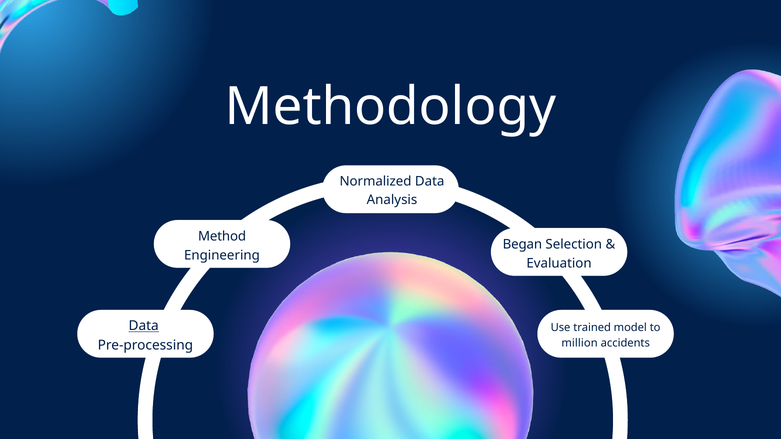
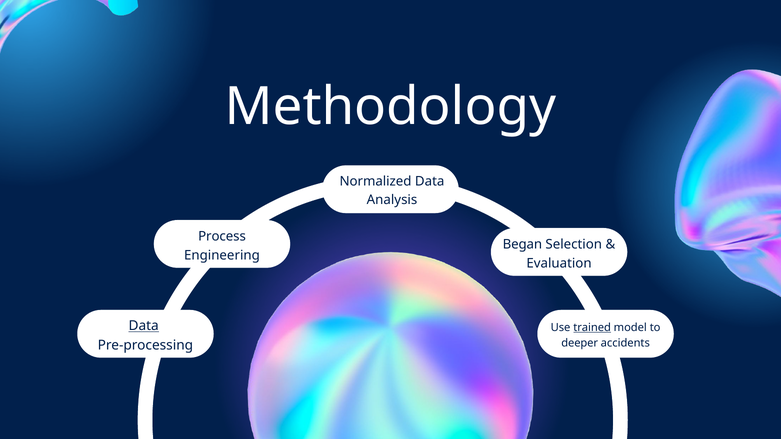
Method: Method -> Process
trained underline: none -> present
million: million -> deeper
